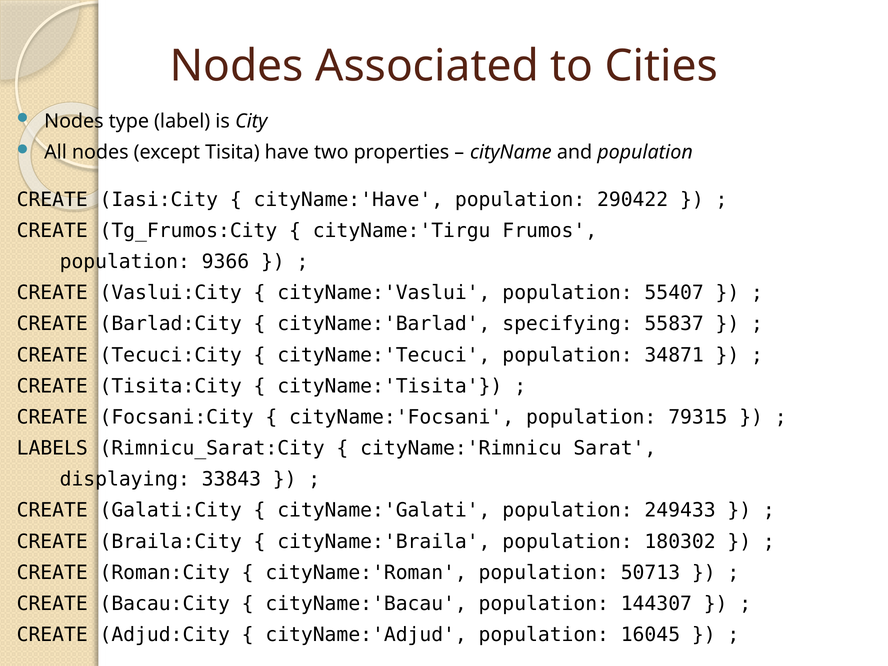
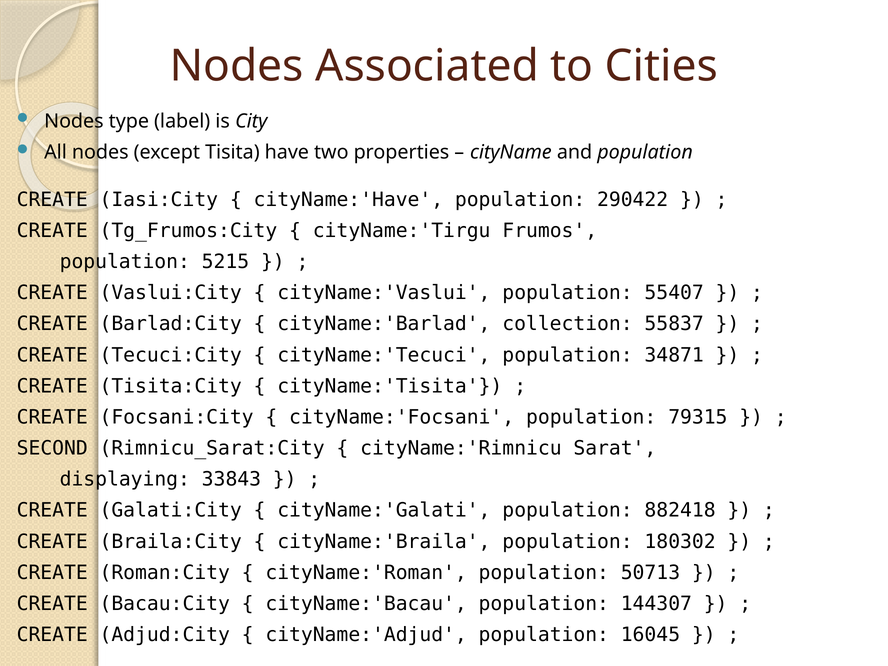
9366: 9366 -> 5215
specifying: specifying -> collection
LABELS: LABELS -> SECOND
249433: 249433 -> 882418
